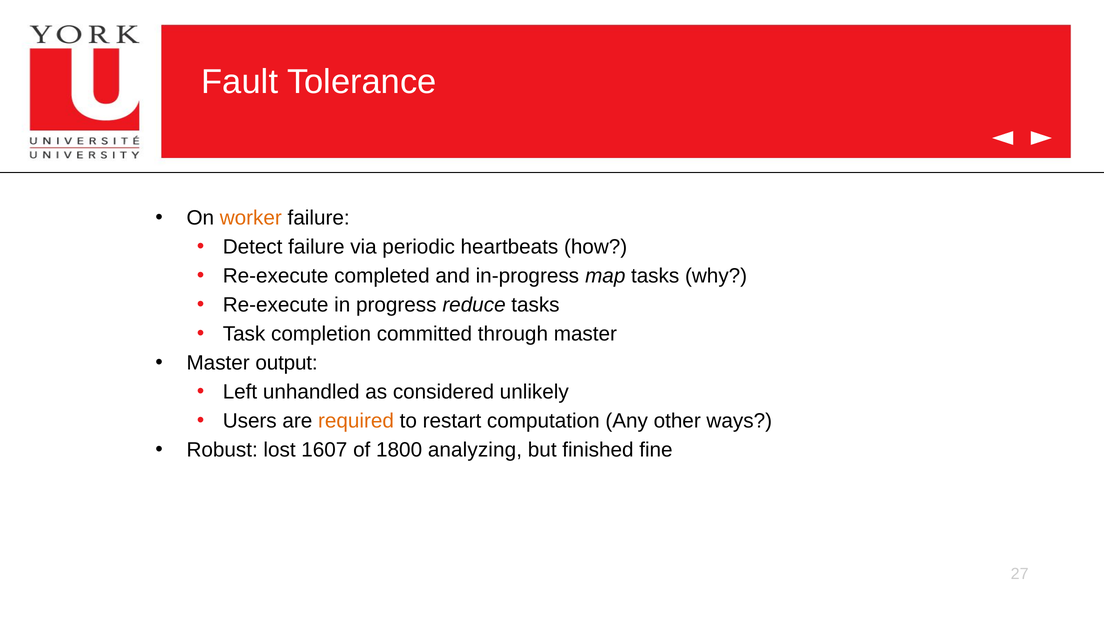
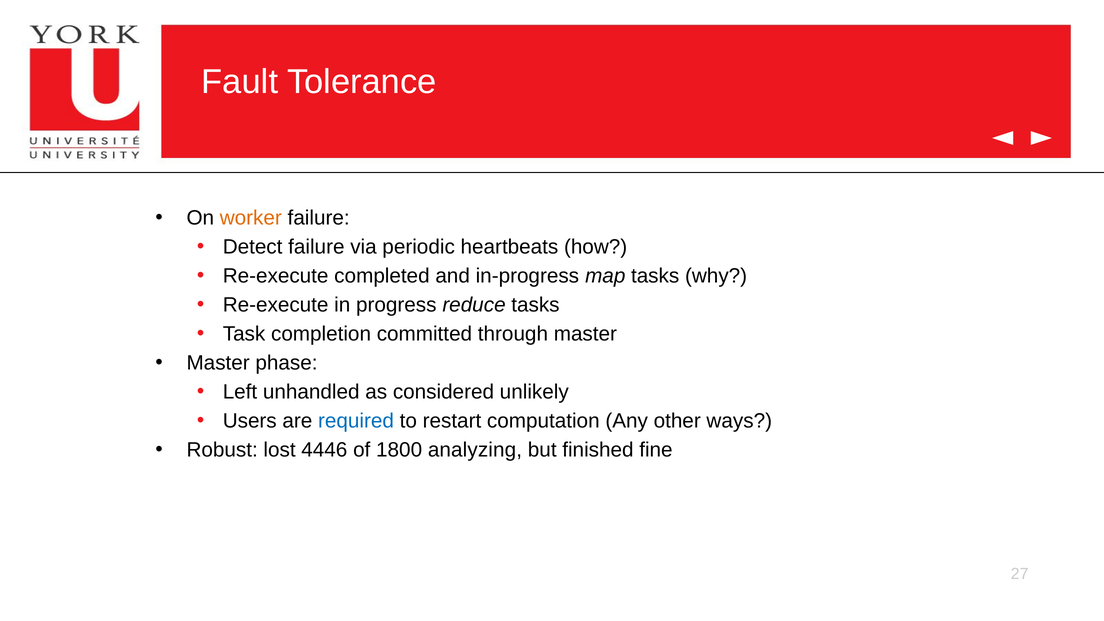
output: output -> phase
required colour: orange -> blue
1607: 1607 -> 4446
